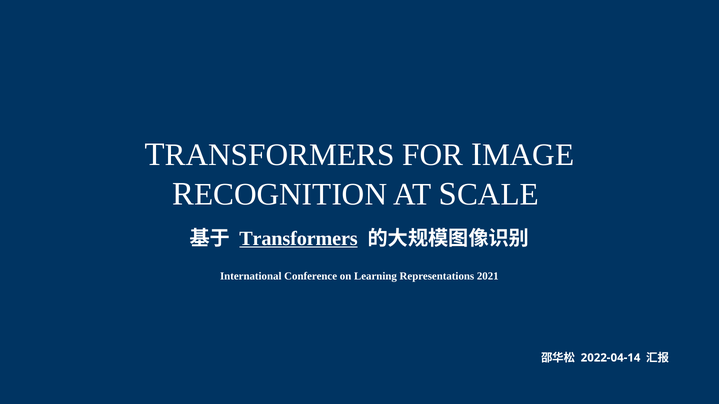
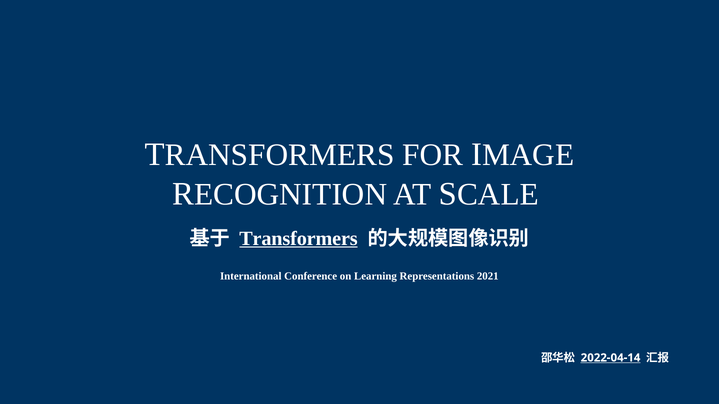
2022-04-14 underline: none -> present
